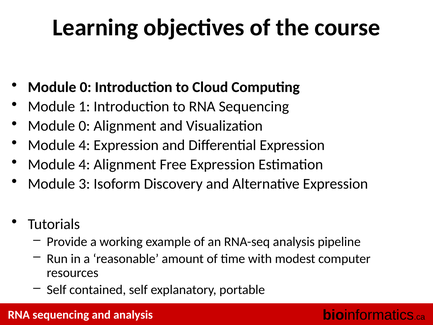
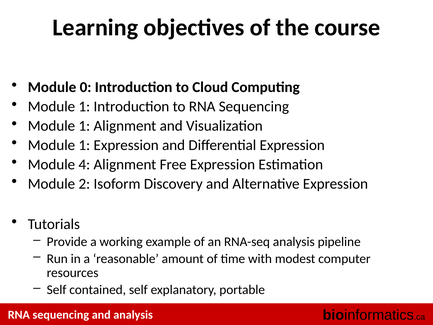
0 at (84, 126): 0 -> 1
4 at (84, 145): 4 -> 1
3: 3 -> 2
